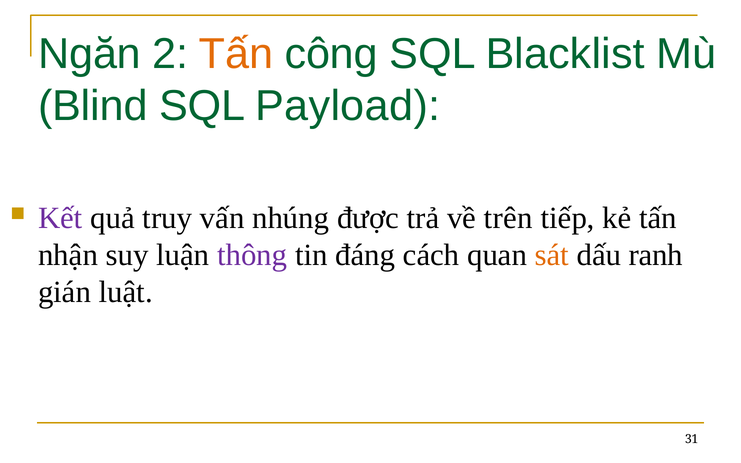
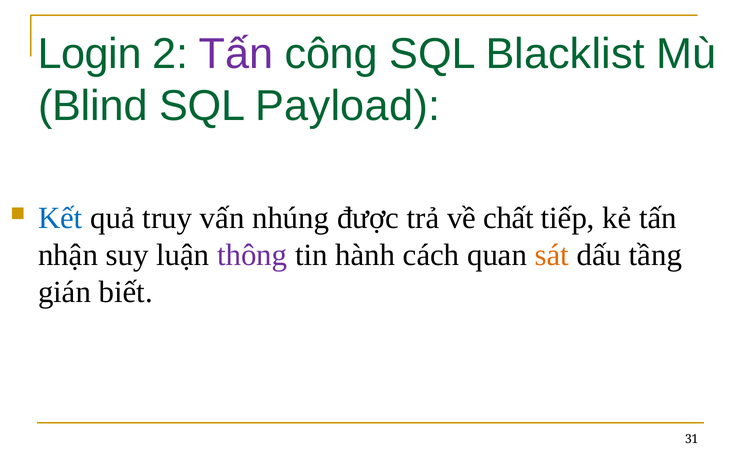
Ngăn: Ngăn -> Login
Tấn at (236, 54) colour: orange -> purple
Kết colour: purple -> blue
trên: trên -> chất
đáng: đáng -> hành
ranh: ranh -> tầng
luật: luật -> biết
